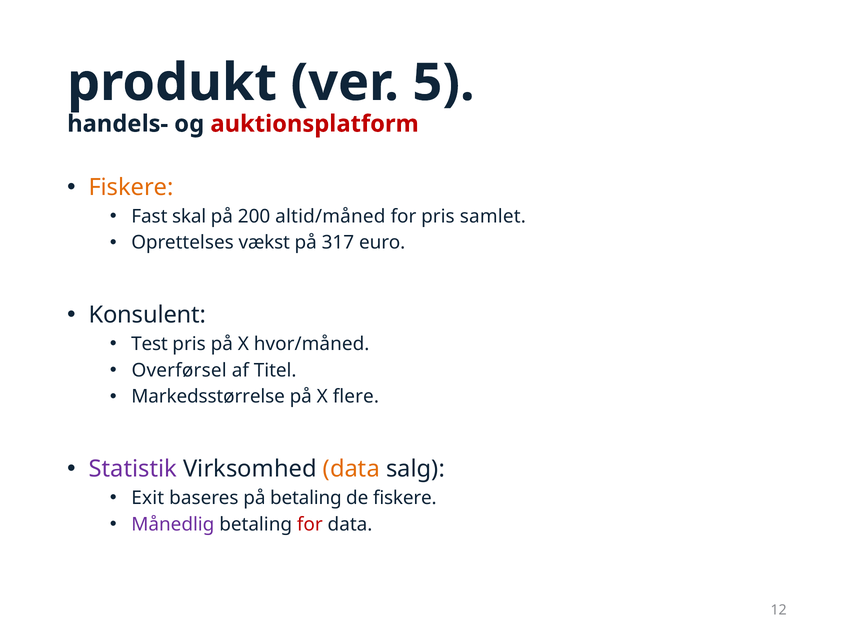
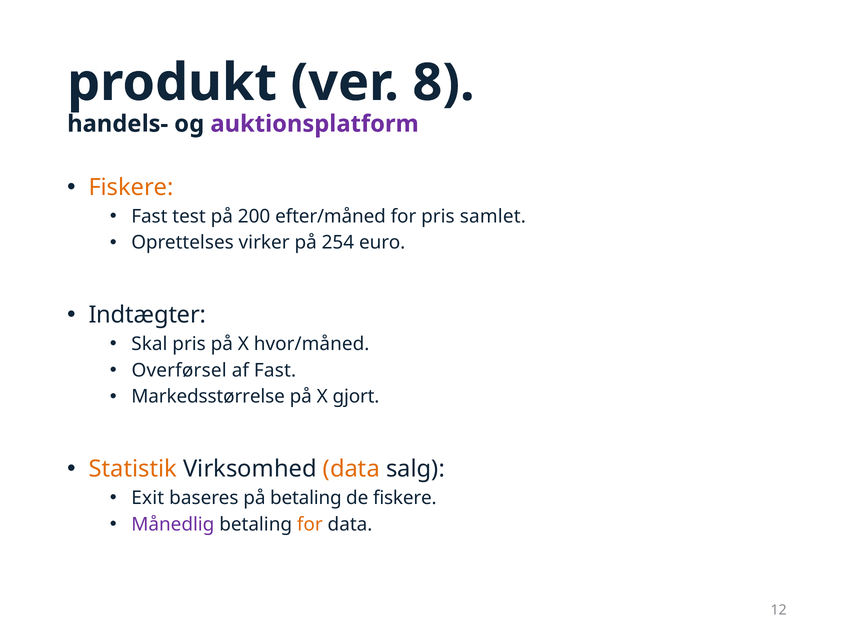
5: 5 -> 8
auktionsplatform colour: red -> purple
skal: skal -> test
altid/måned: altid/måned -> efter/måned
vækst: vækst -> virker
317: 317 -> 254
Konsulent: Konsulent -> Indtægter
Test: Test -> Skal
af Titel: Titel -> Fast
flere: flere -> gjort
Statistik colour: purple -> orange
for at (310, 525) colour: red -> orange
